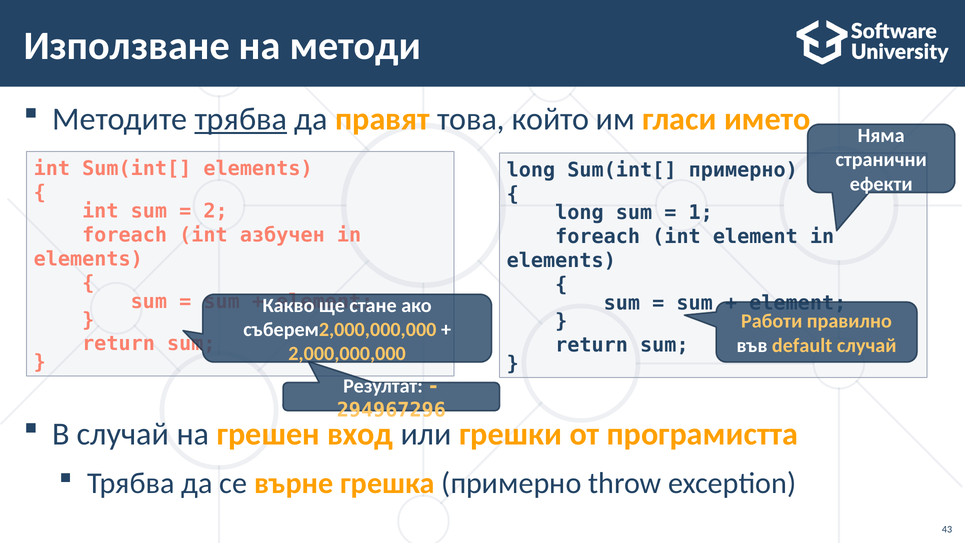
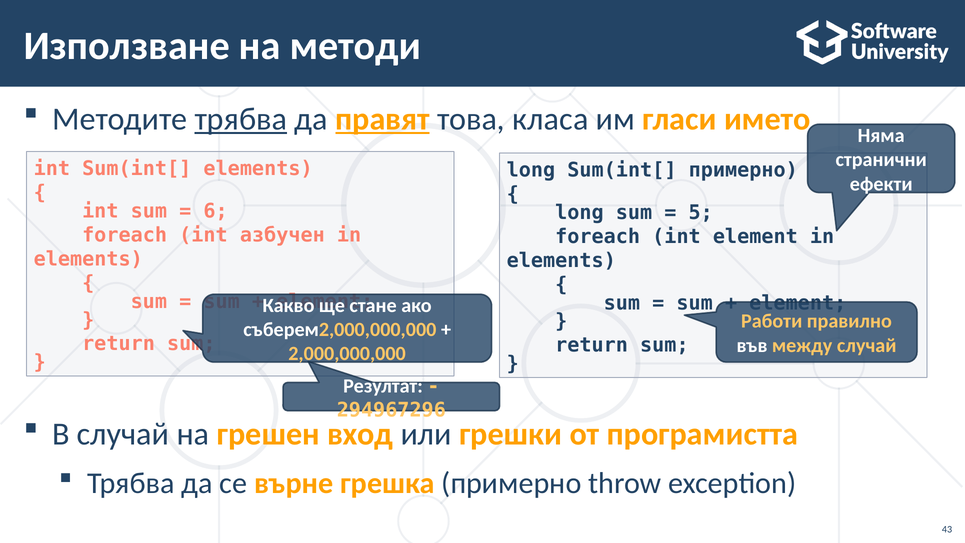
правят underline: none -> present
който: който -> класа
2: 2 -> 6
1: 1 -> 5
default: default -> между
